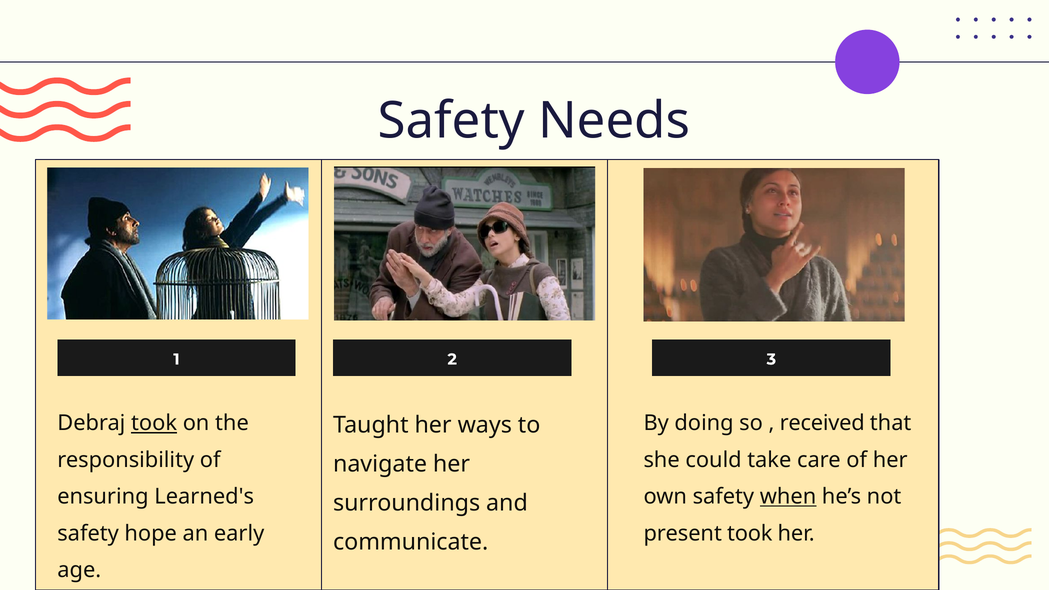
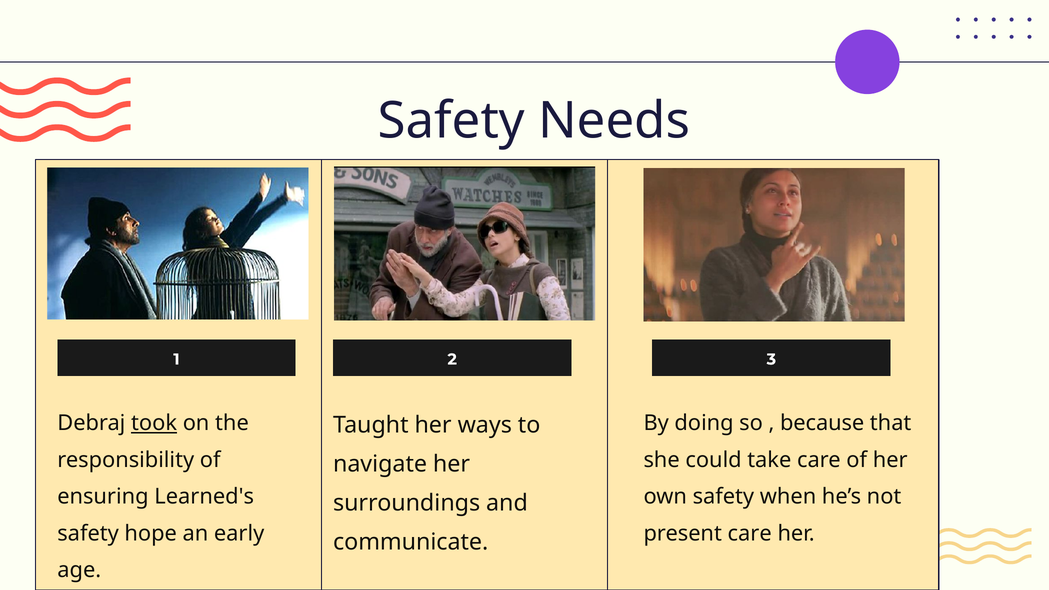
received: received -> because
when underline: present -> none
present took: took -> care
